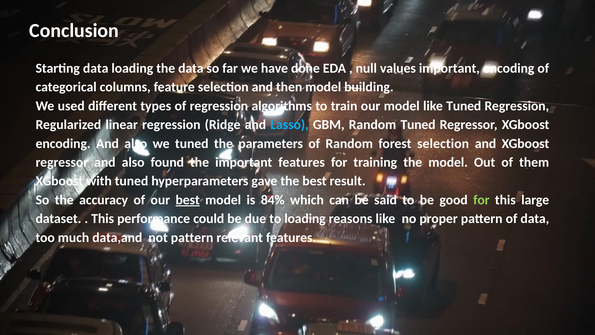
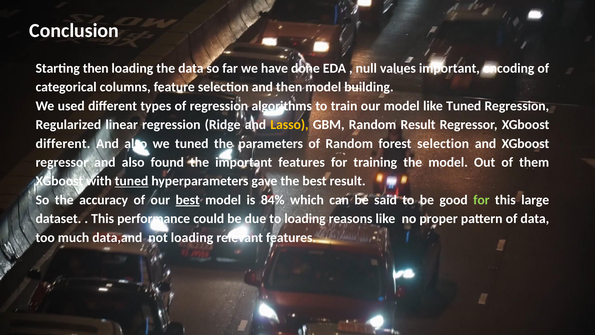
Starting data: data -> then
Lasso colour: light blue -> yellow
Random Tuned: Tuned -> Result
encoding at (63, 143): encoding -> different
tuned at (132, 181) underline: none -> present
not pattern: pattern -> loading
